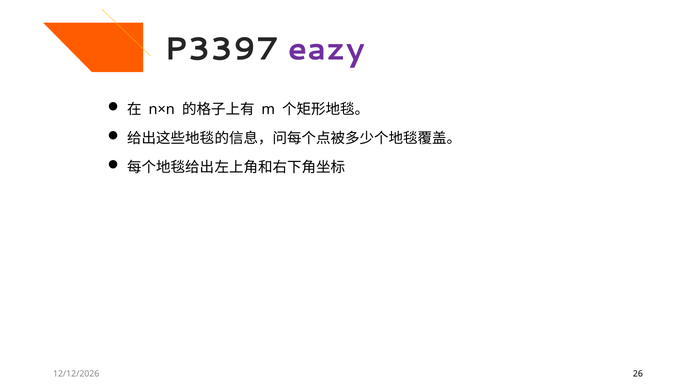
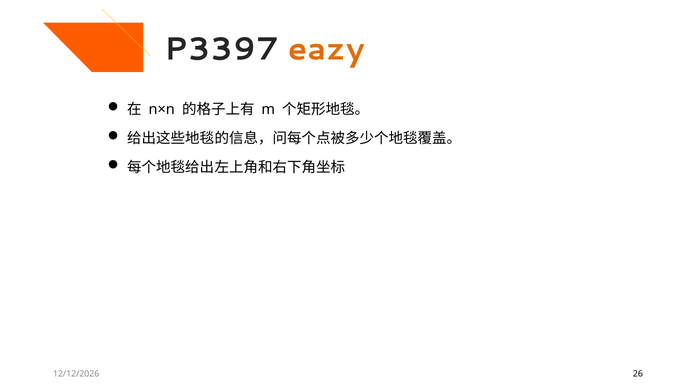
eazy colour: purple -> orange
